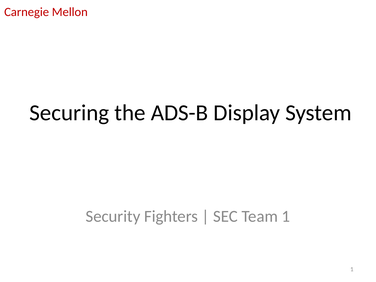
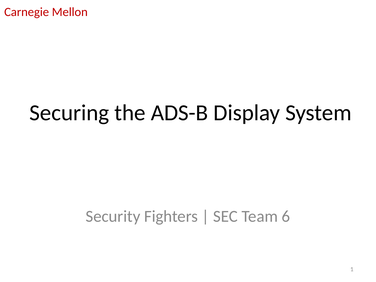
Team 1: 1 -> 6
